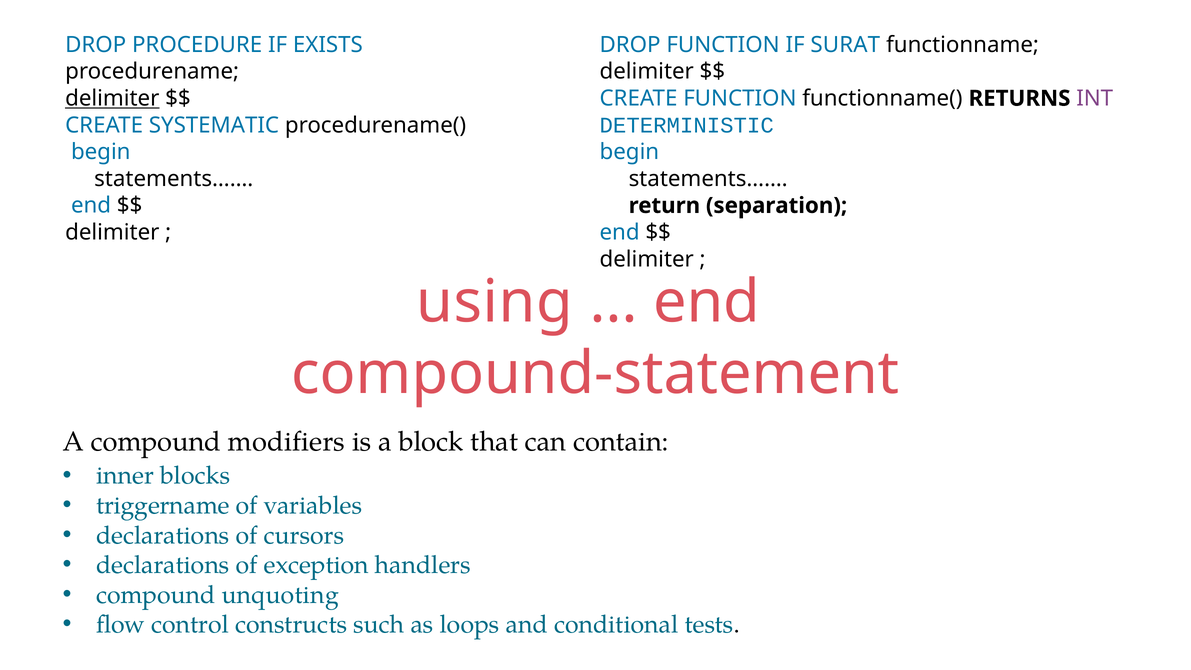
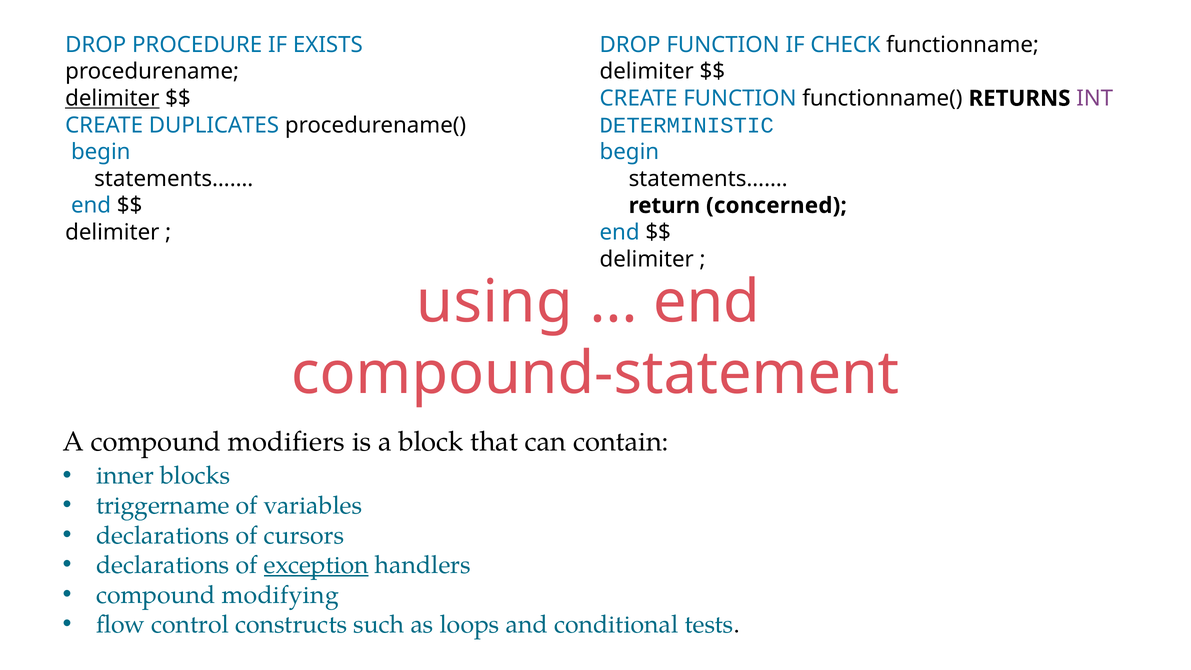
SURAT: SURAT -> CHECK
SYSTEMATIC: SYSTEMATIC -> DUPLICATES
separation: separation -> concerned
exception underline: none -> present
unquoting: unquoting -> modifying
